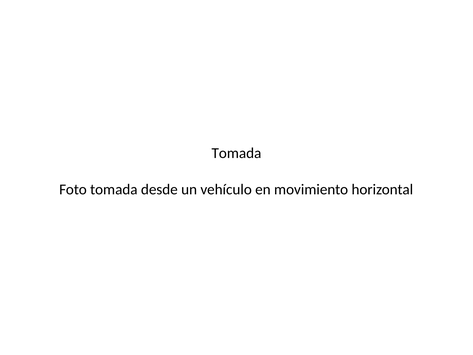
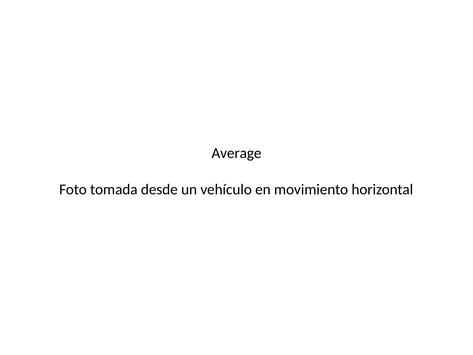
Tomada at (236, 153): Tomada -> Average
